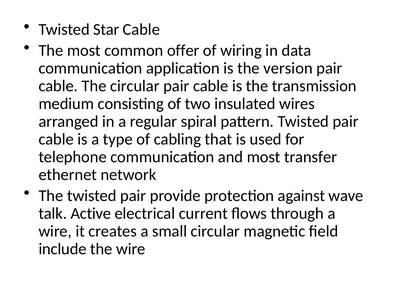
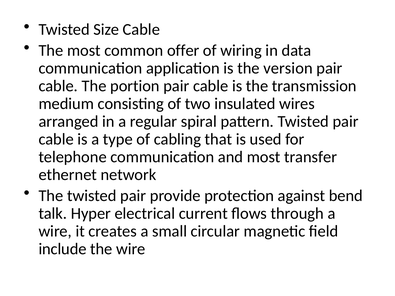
Star: Star -> Size
The circular: circular -> portion
wave: wave -> bend
Active: Active -> Hyper
